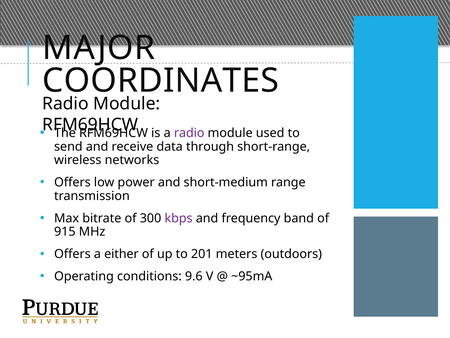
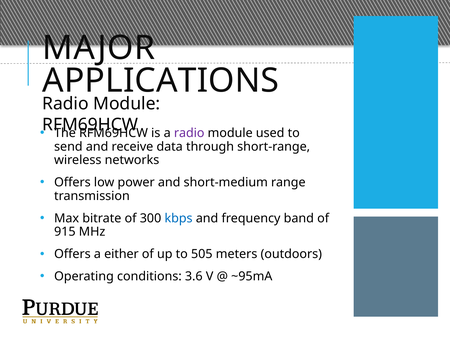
COORDINATES: COORDINATES -> APPLICATIONS
kbps colour: purple -> blue
201: 201 -> 505
9.6: 9.6 -> 3.6
